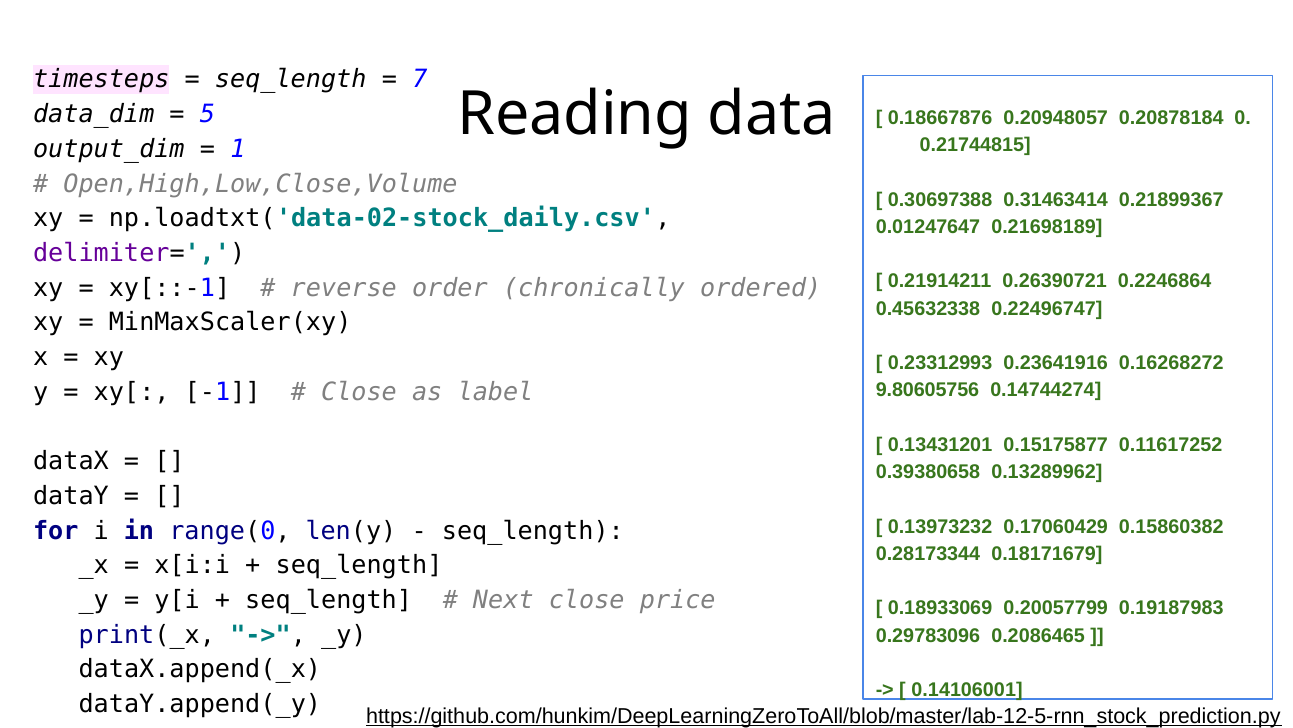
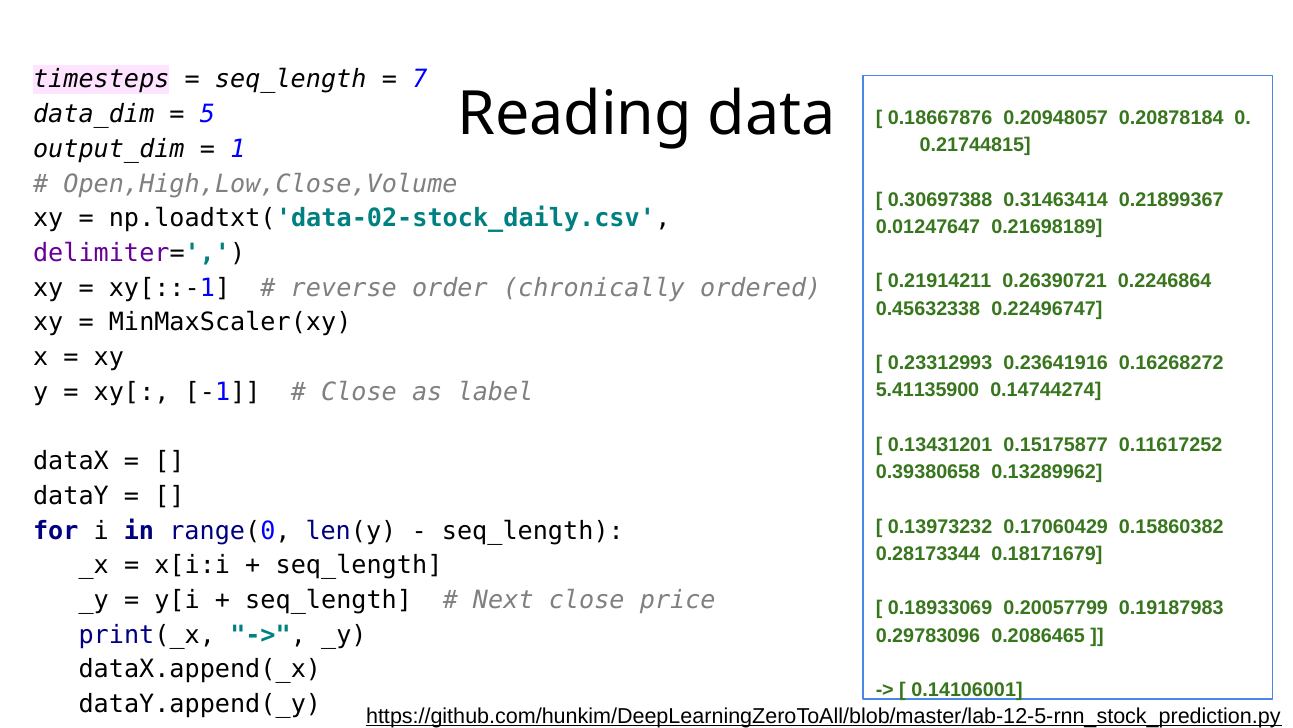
9.80605756: 9.80605756 -> 5.41135900
